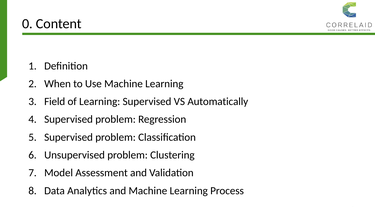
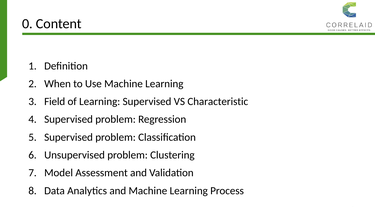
Automatically: Automatically -> Characteristic
